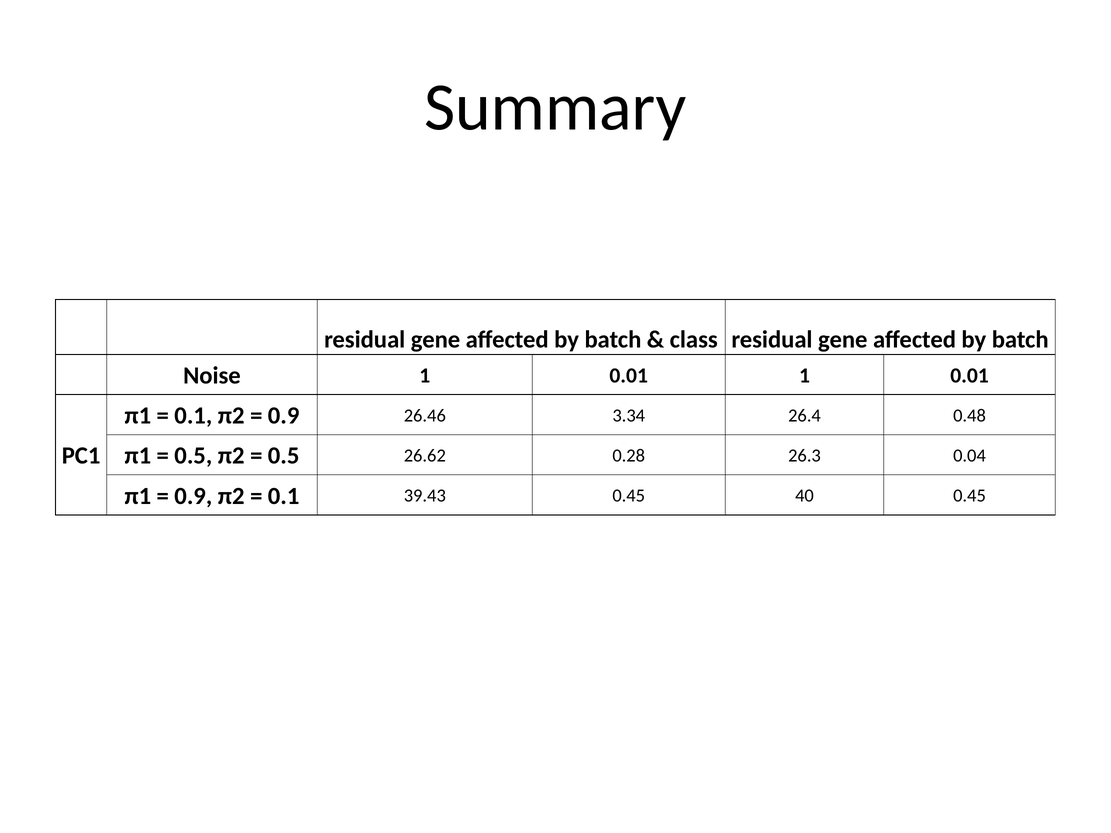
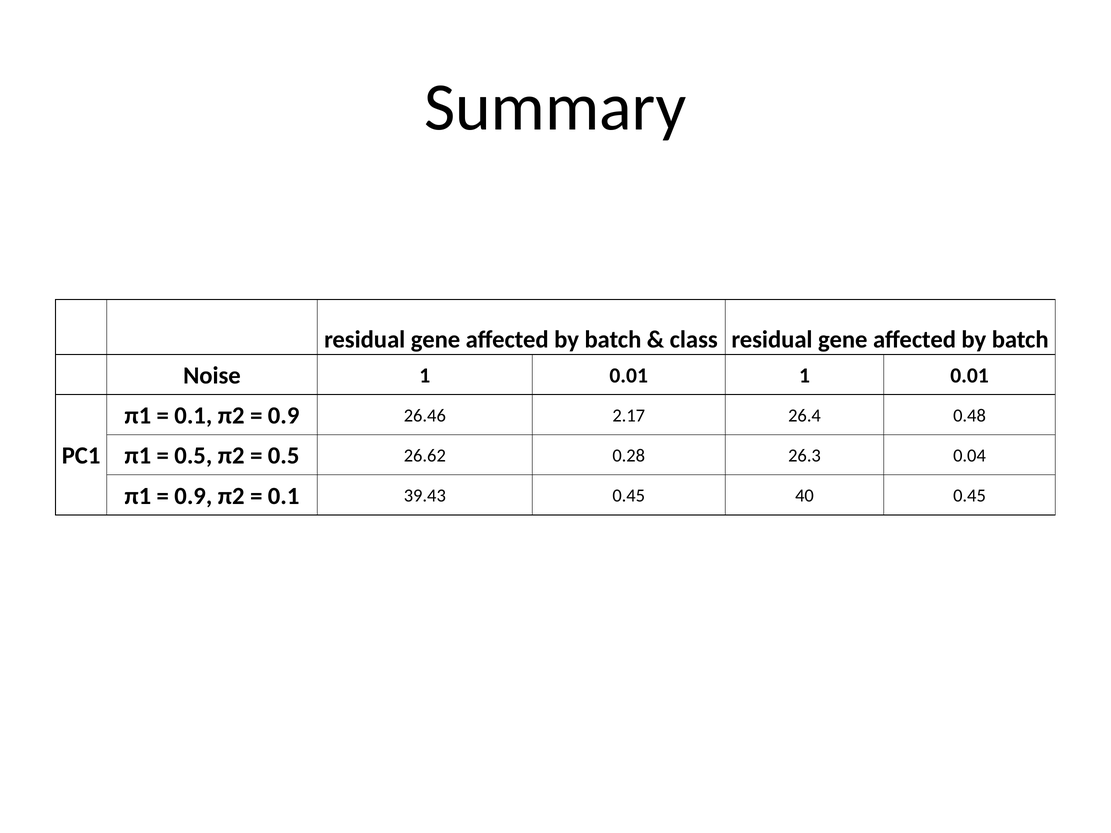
3.34: 3.34 -> 2.17
